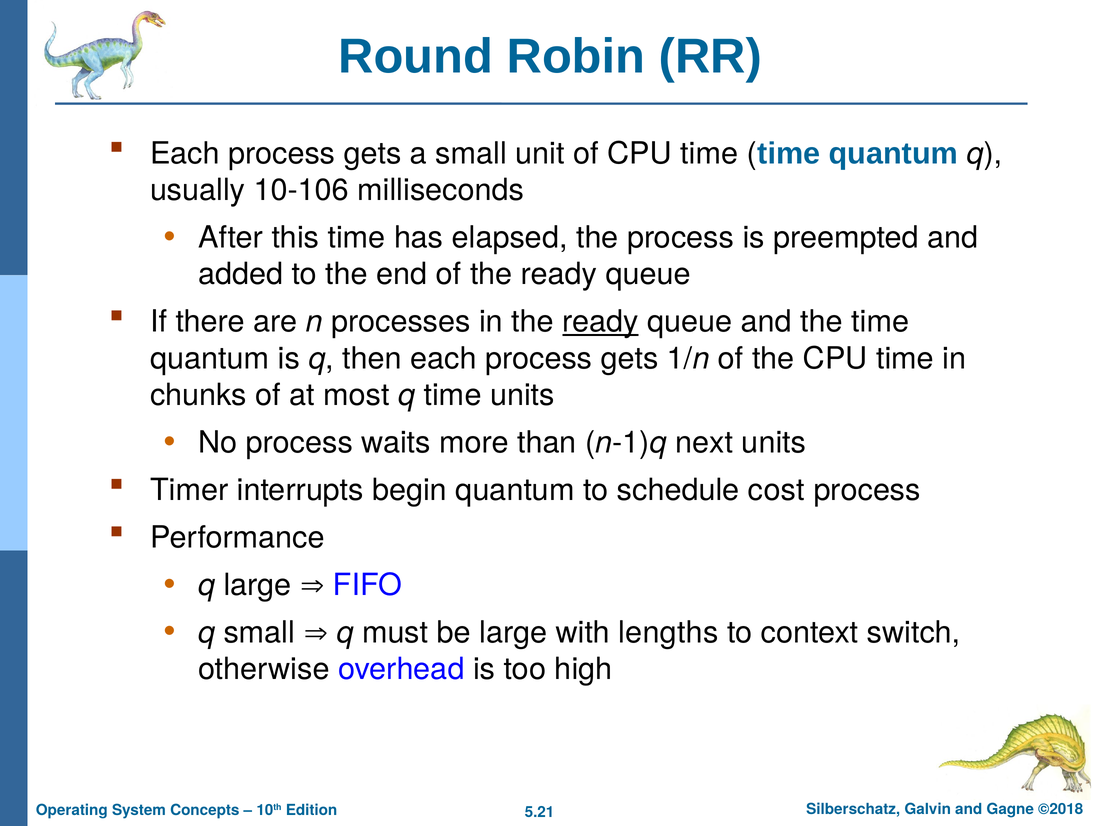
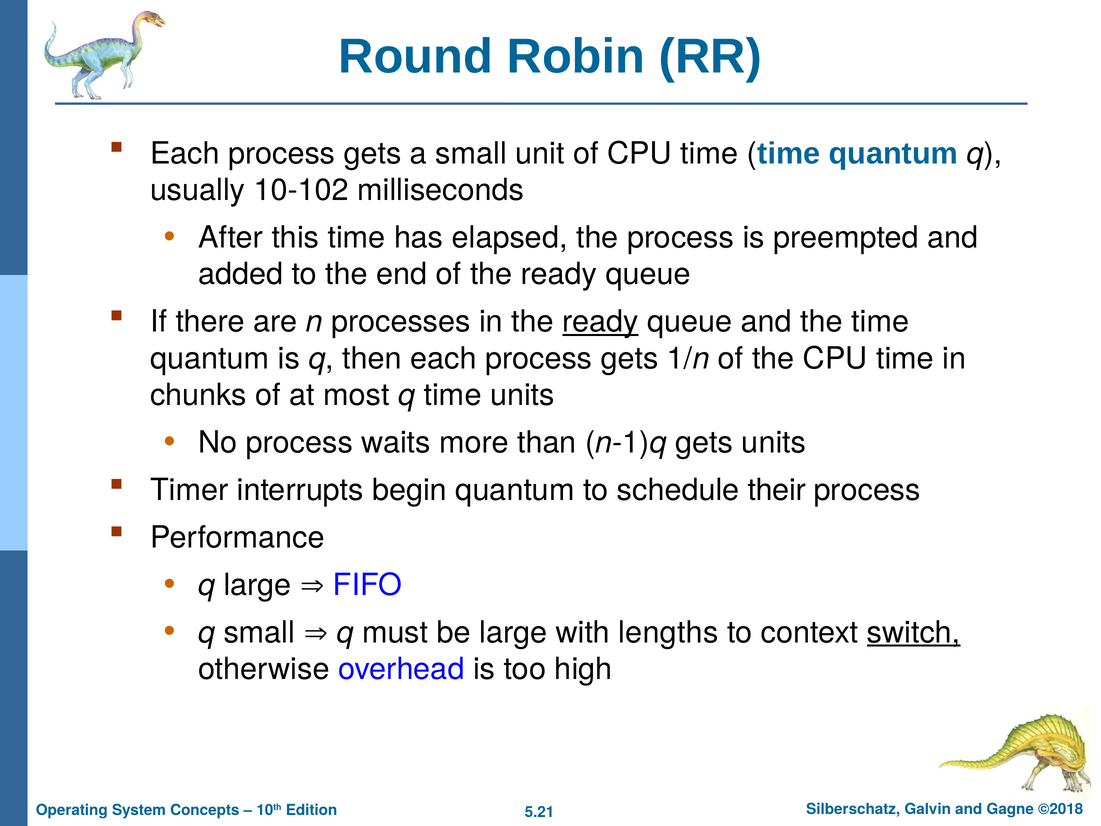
10-106: 10-106 -> 10-102
n-1)q next: next -> gets
cost: cost -> their
switch underline: none -> present
